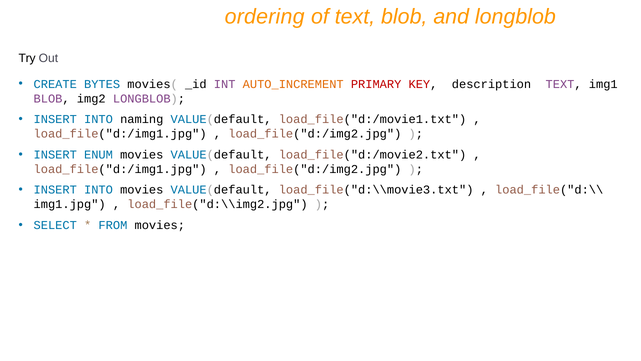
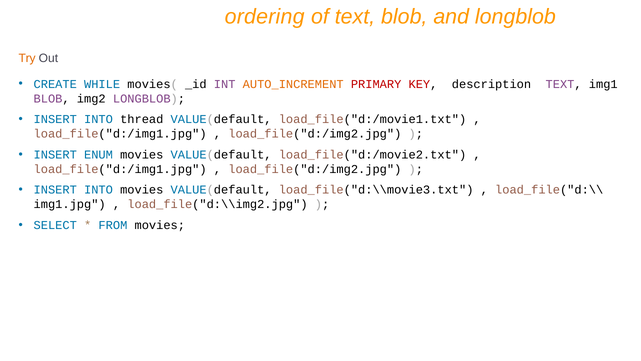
Try colour: black -> orange
BYTES: BYTES -> WHILE
naming: naming -> thread
